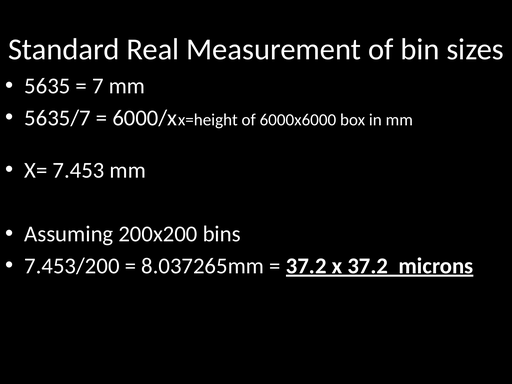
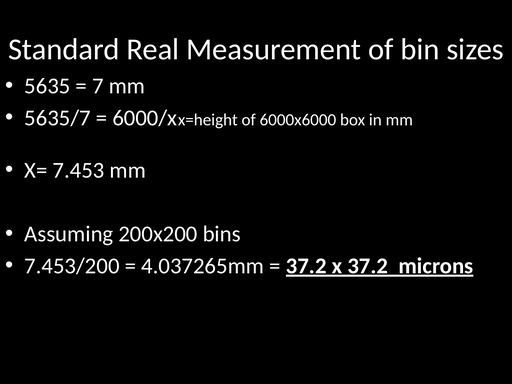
8.037265mm: 8.037265mm -> 4.037265mm
